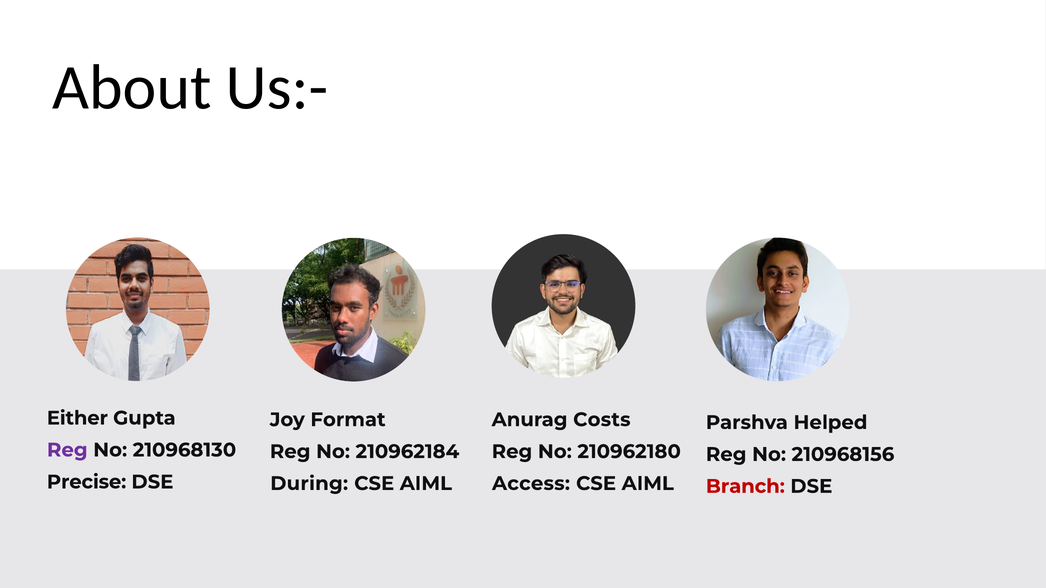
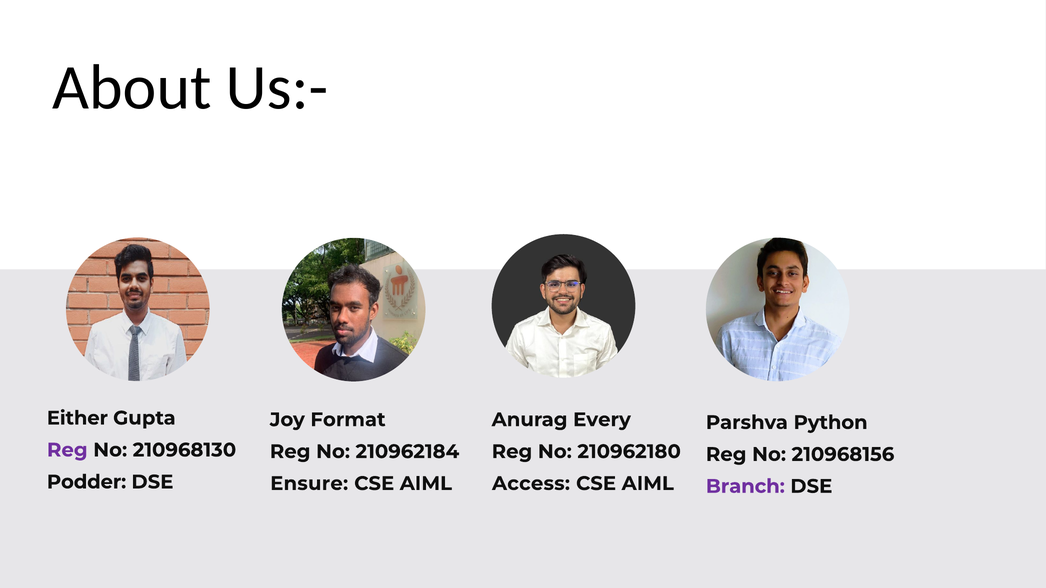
Costs: Costs -> Every
Helped: Helped -> Python
Precise: Precise -> Podder
During: During -> Ensure
Branch colour: red -> purple
